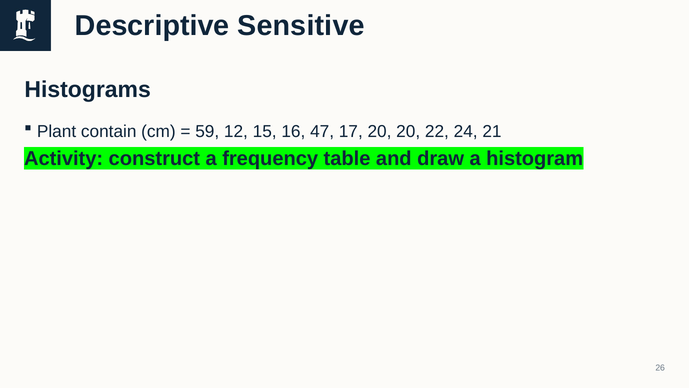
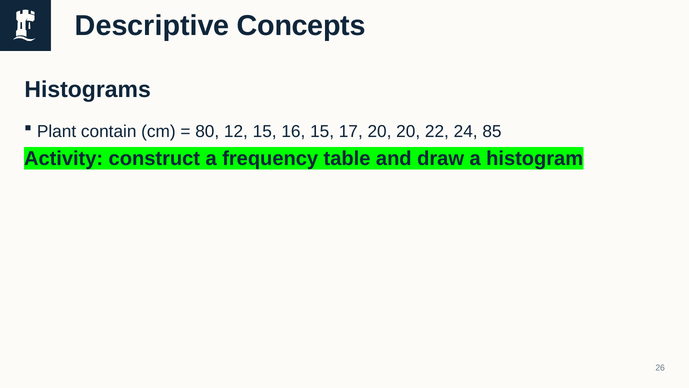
Sensitive: Sensitive -> Concepts
59: 59 -> 80
16 47: 47 -> 15
21: 21 -> 85
